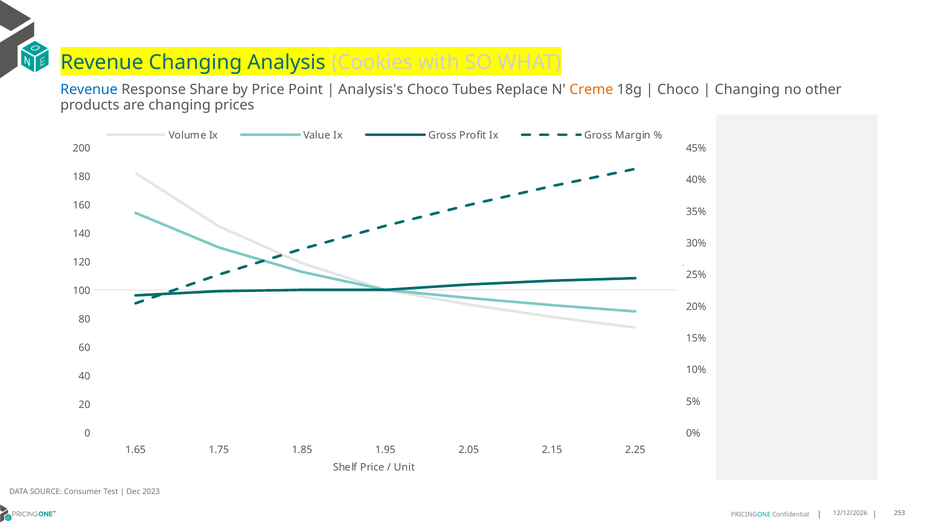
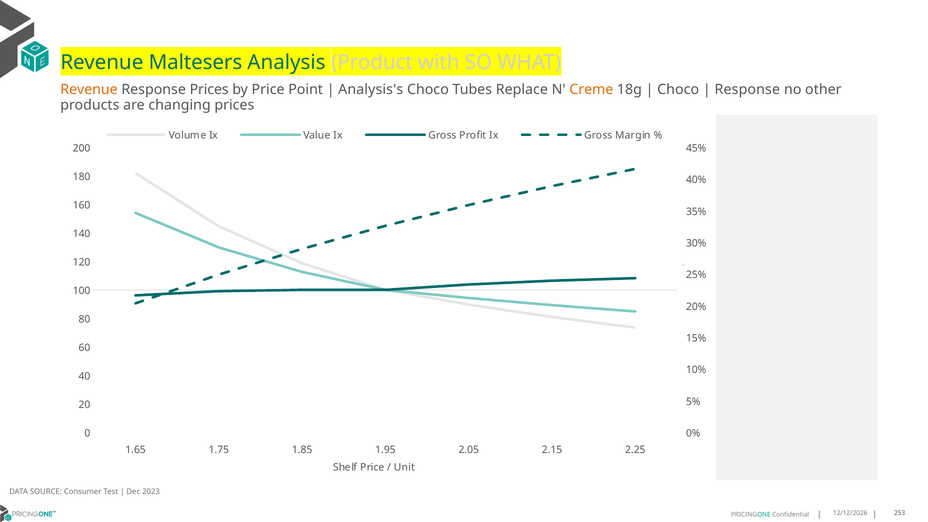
Revenue Changing: Changing -> Maltesers
Cookies: Cookies -> Product
Revenue at (89, 90) colour: blue -> orange
Response Share: Share -> Prices
Changing at (747, 90): Changing -> Response
